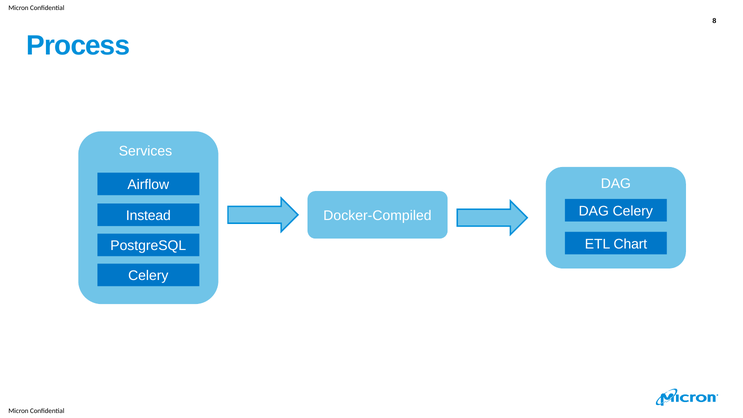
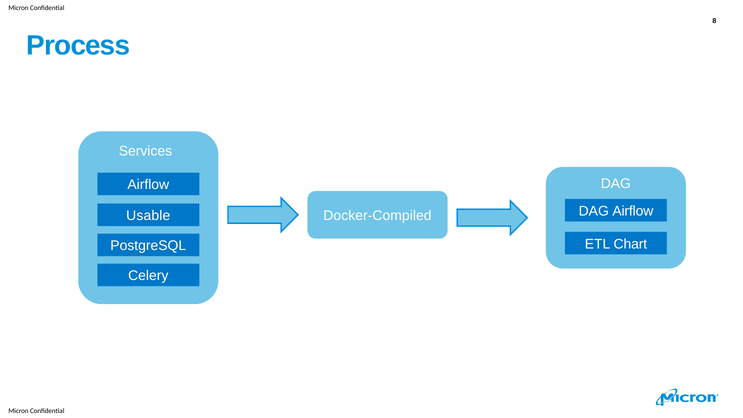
DAG Celery: Celery -> Airflow
Instead: Instead -> Usable
